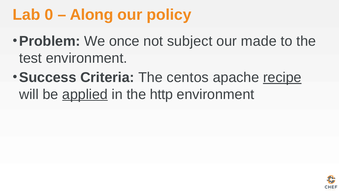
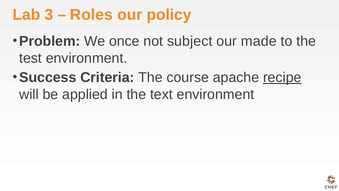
0: 0 -> 3
Along: Along -> Roles
centos: centos -> course
applied underline: present -> none
http: http -> text
